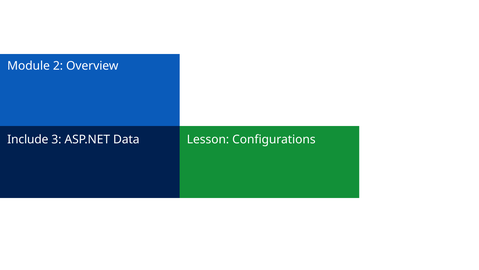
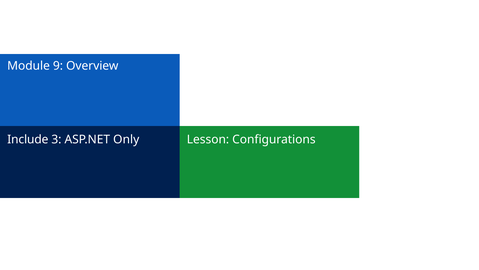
2: 2 -> 9
Data: Data -> Only
